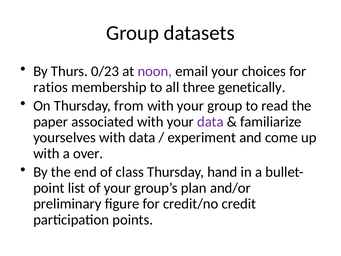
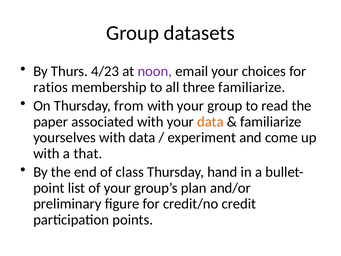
0/23: 0/23 -> 4/23
three genetically: genetically -> familiarize
data at (210, 122) colour: purple -> orange
over: over -> that
